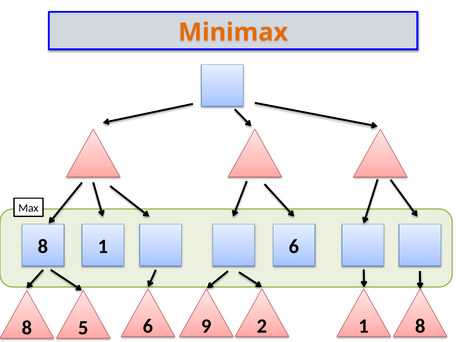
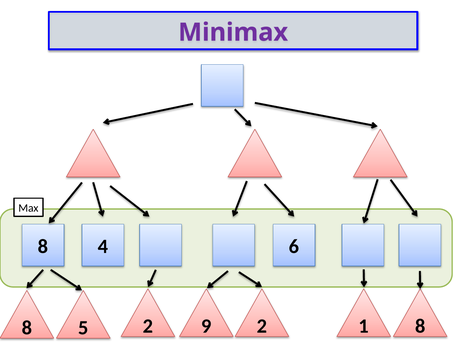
Minimax colour: orange -> purple
8 1: 1 -> 4
5 6: 6 -> 2
